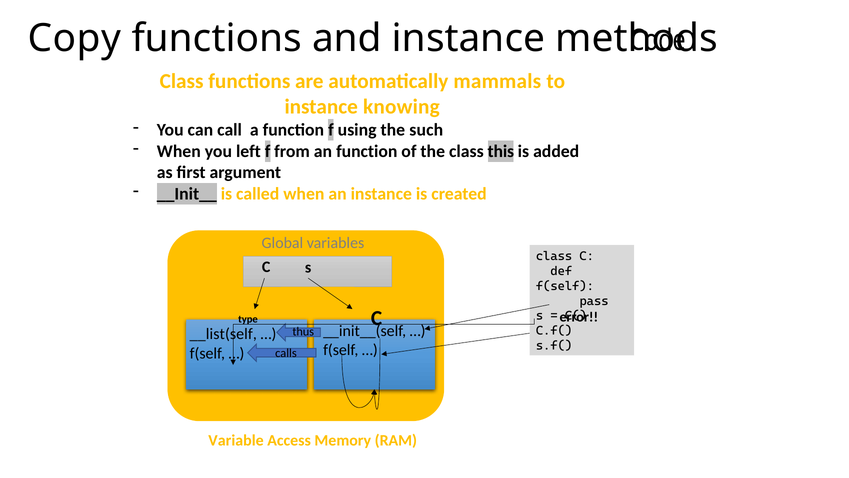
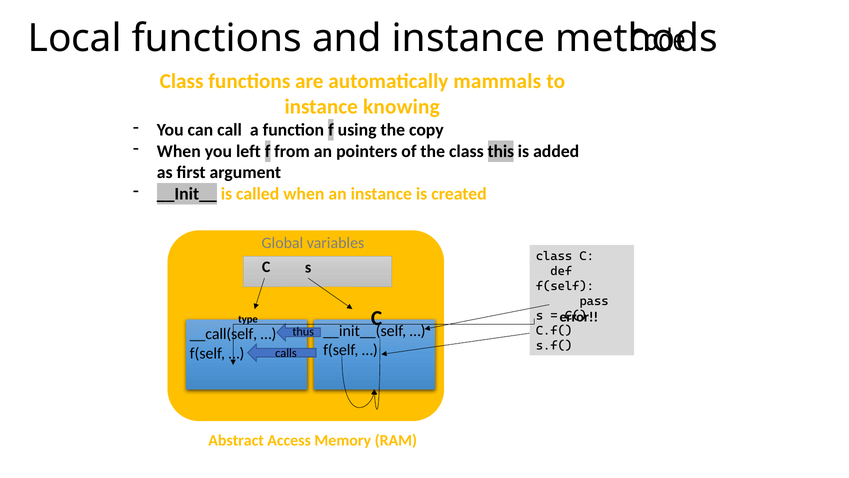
Copy: Copy -> Local
such: such -> copy
an function: function -> pointers
__list(self: __list(self -> __call(self
Variable: Variable -> Abstract
